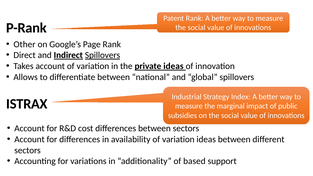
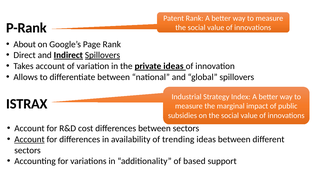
Other: Other -> About
Account at (29, 139) underline: none -> present
availability of variation: variation -> trending
